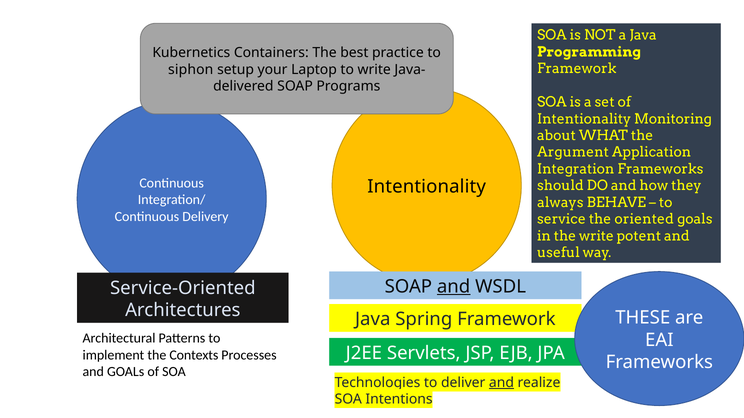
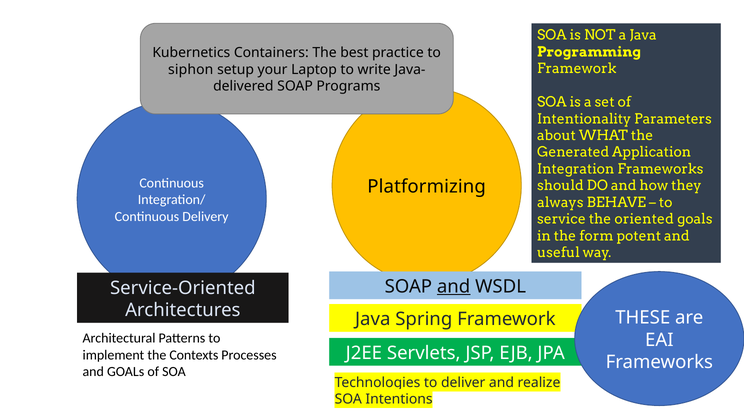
Monitoring: Monitoring -> Parameters
Argument: Argument -> Generated
Intentionality at (427, 187): Intentionality -> Platformizing
the write: write -> form
and at (501, 383) underline: present -> none
